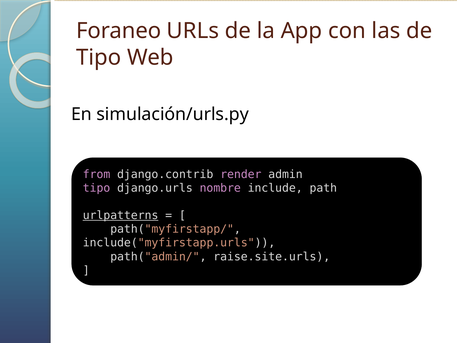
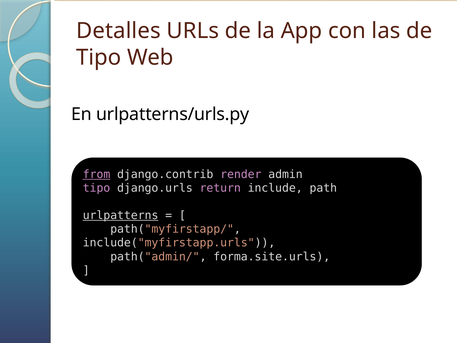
Foraneo: Foraneo -> Detalles
simulación/urls.py: simulación/urls.py -> urlpatterns/urls.py
from underline: none -> present
nombre: nombre -> return
raise.site.urls: raise.site.urls -> forma.site.urls
